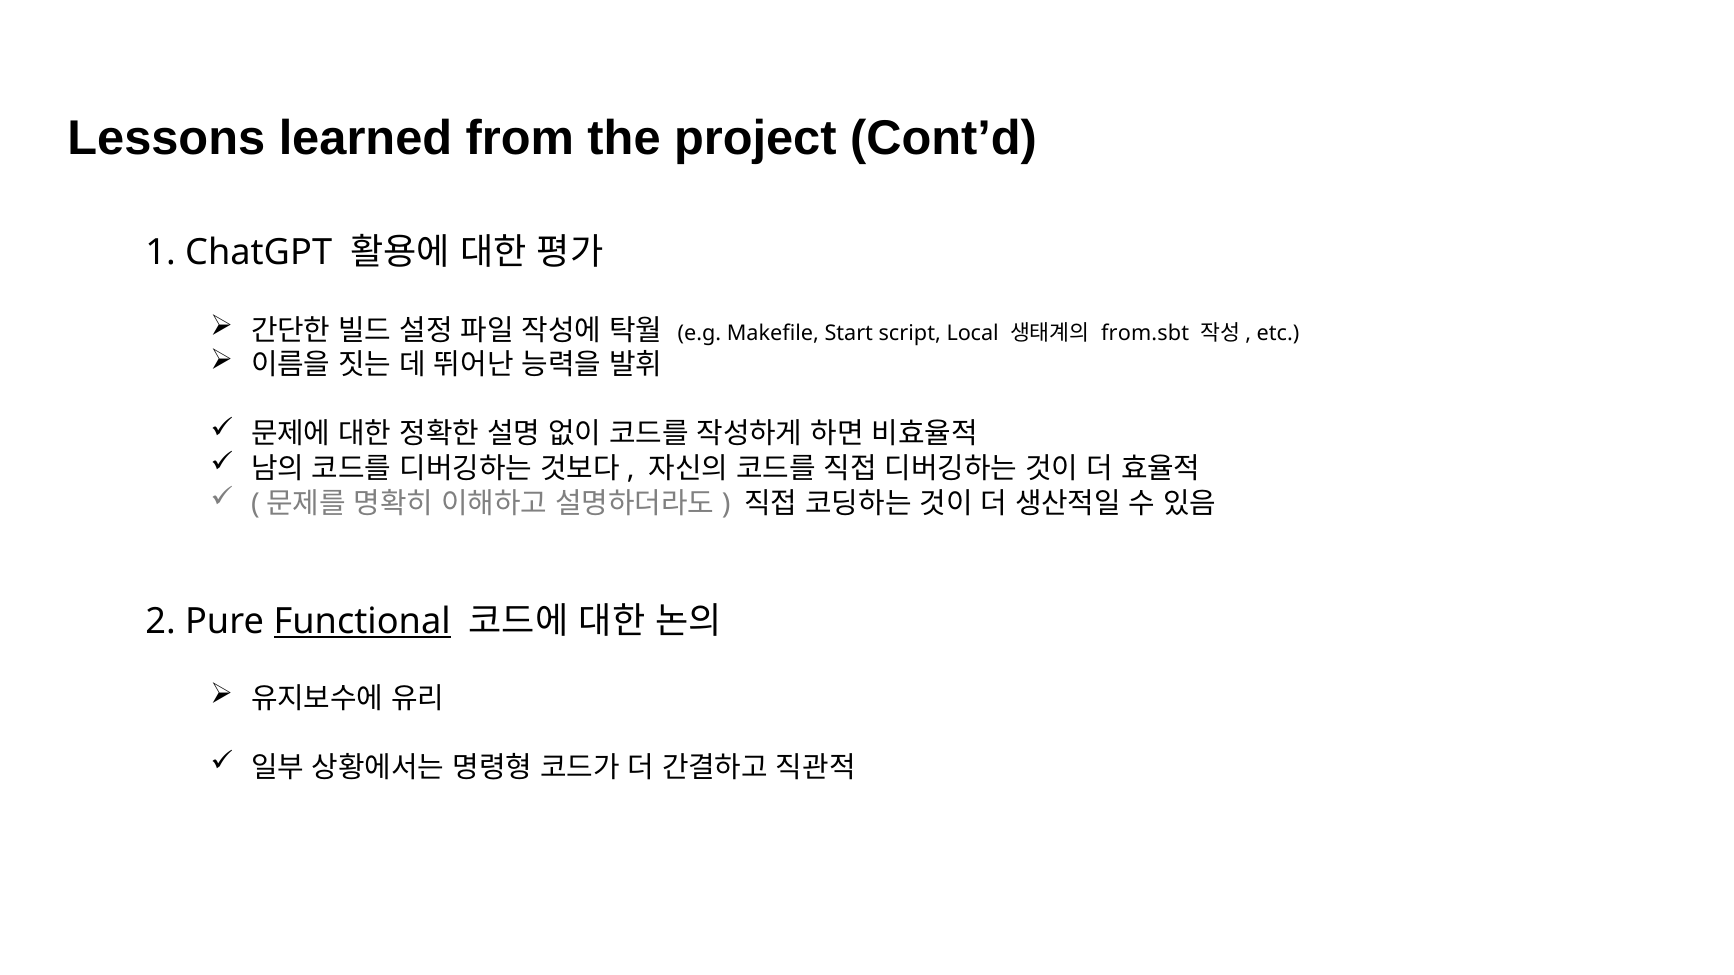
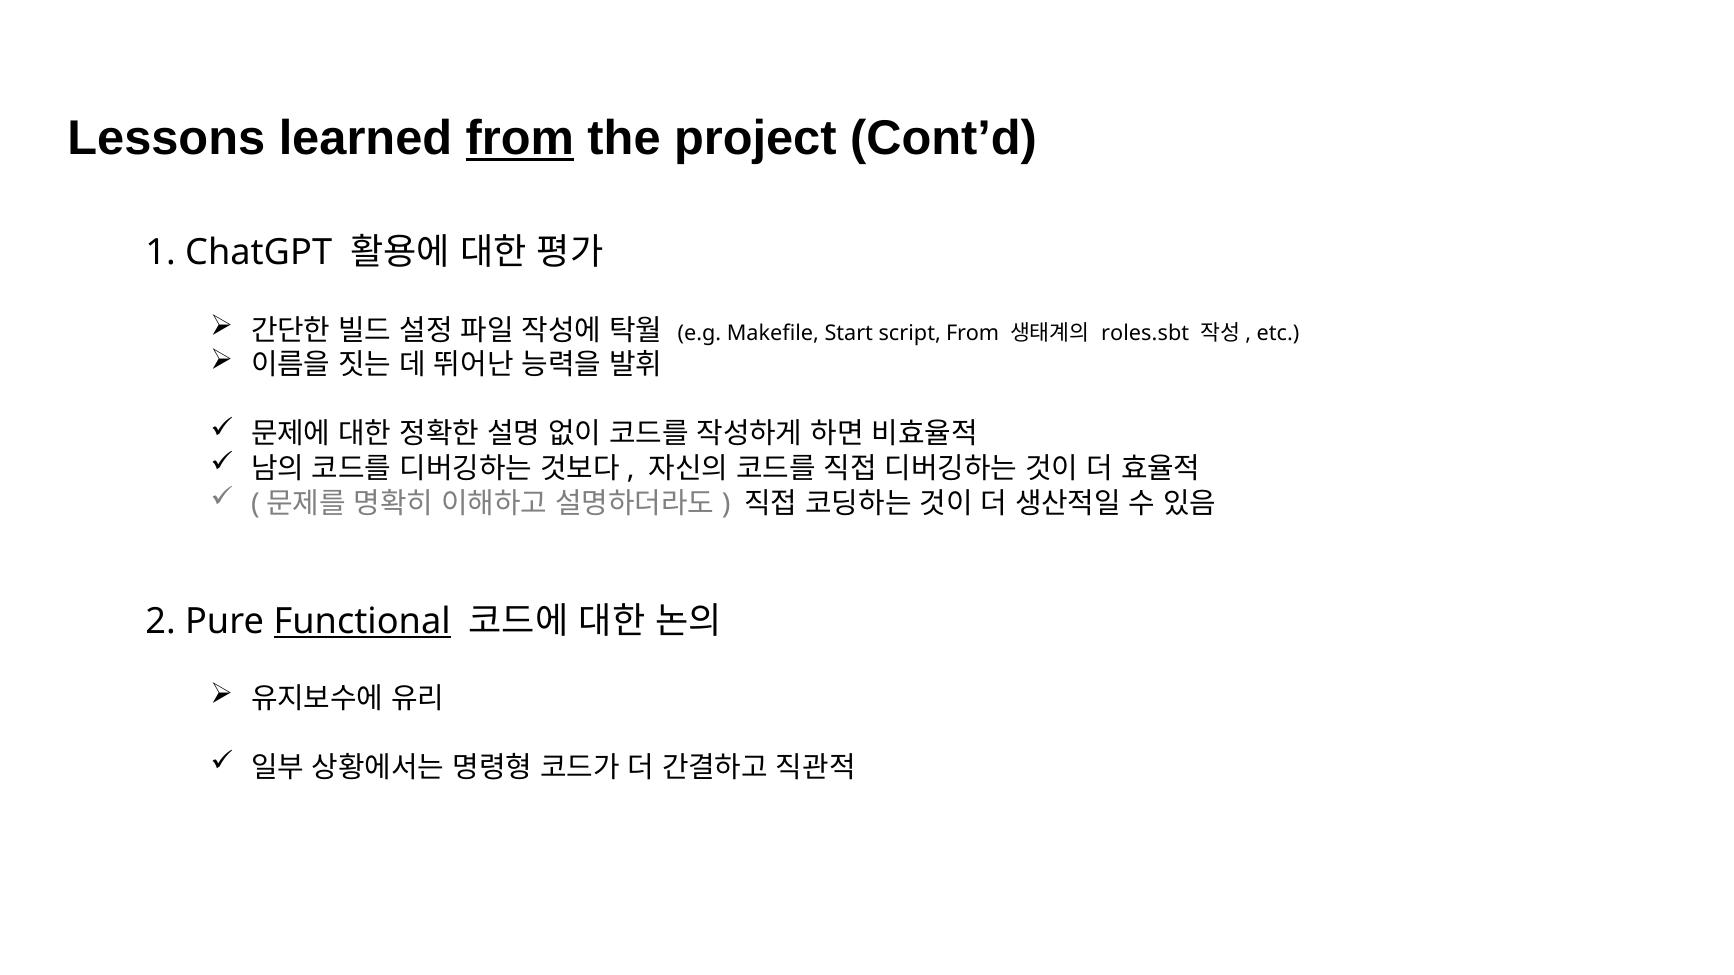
from at (520, 139) underline: none -> present
script Local: Local -> From
from.sbt: from.sbt -> roles.sbt
